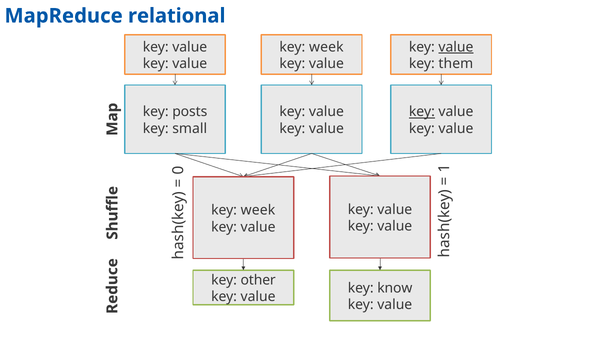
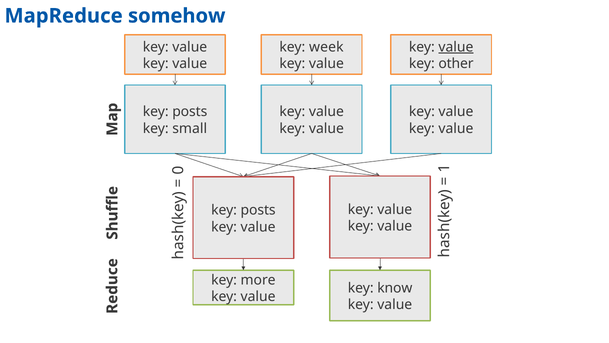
relational: relational -> somehow
them: them -> other
key at (422, 112) underline: present -> none
week at (258, 210): week -> posts
other: other -> more
